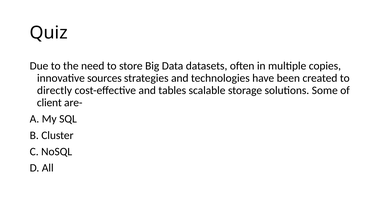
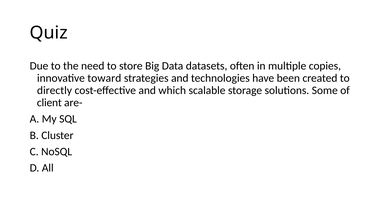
sources: sources -> toward
tables: tables -> which
